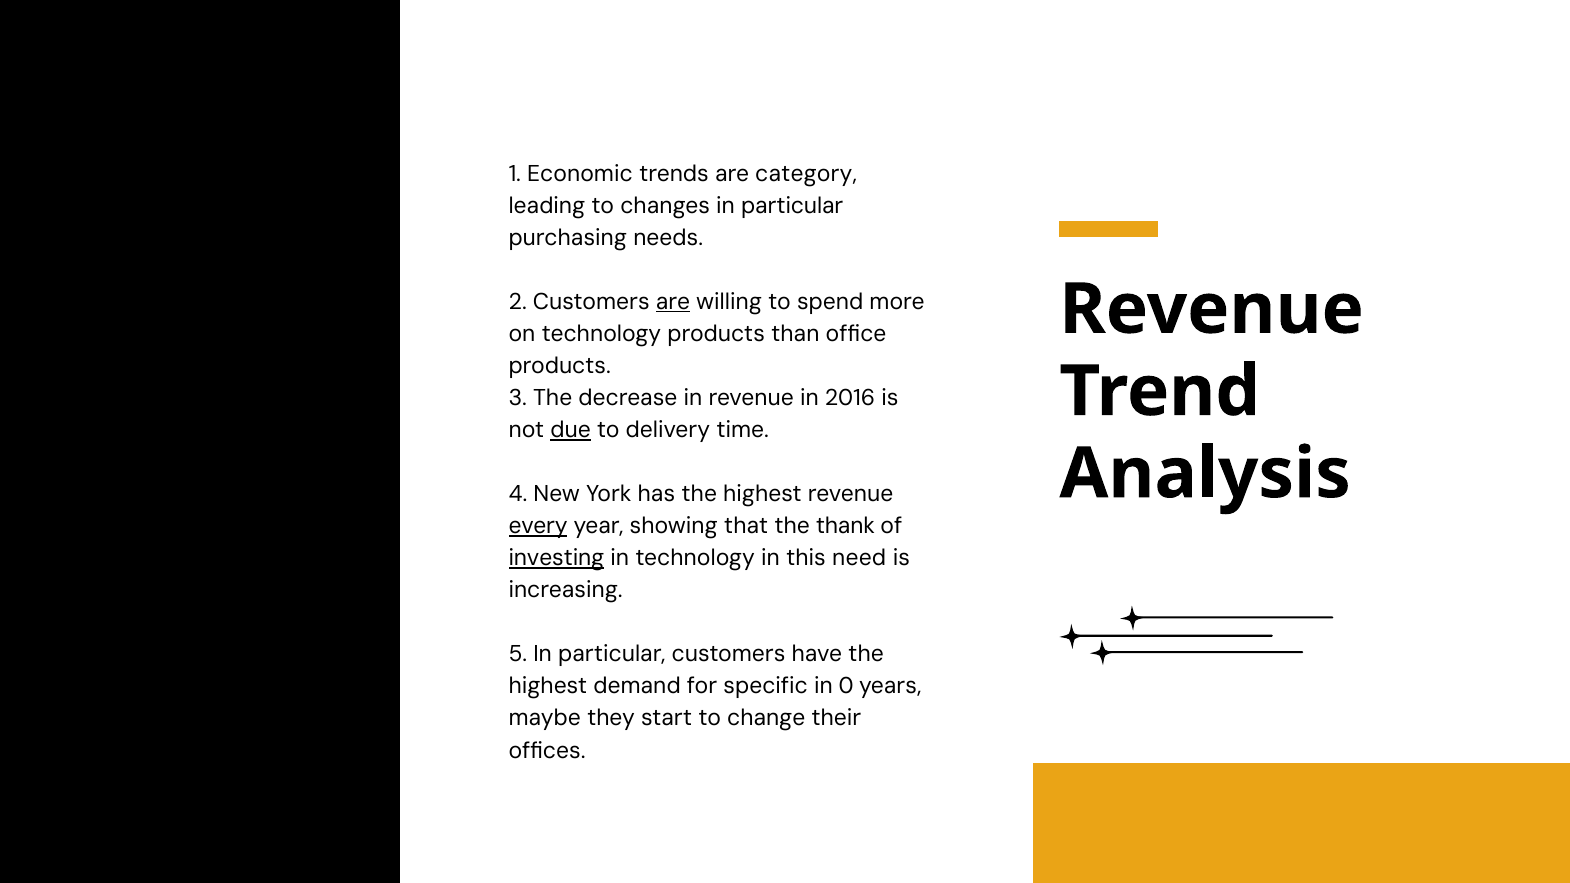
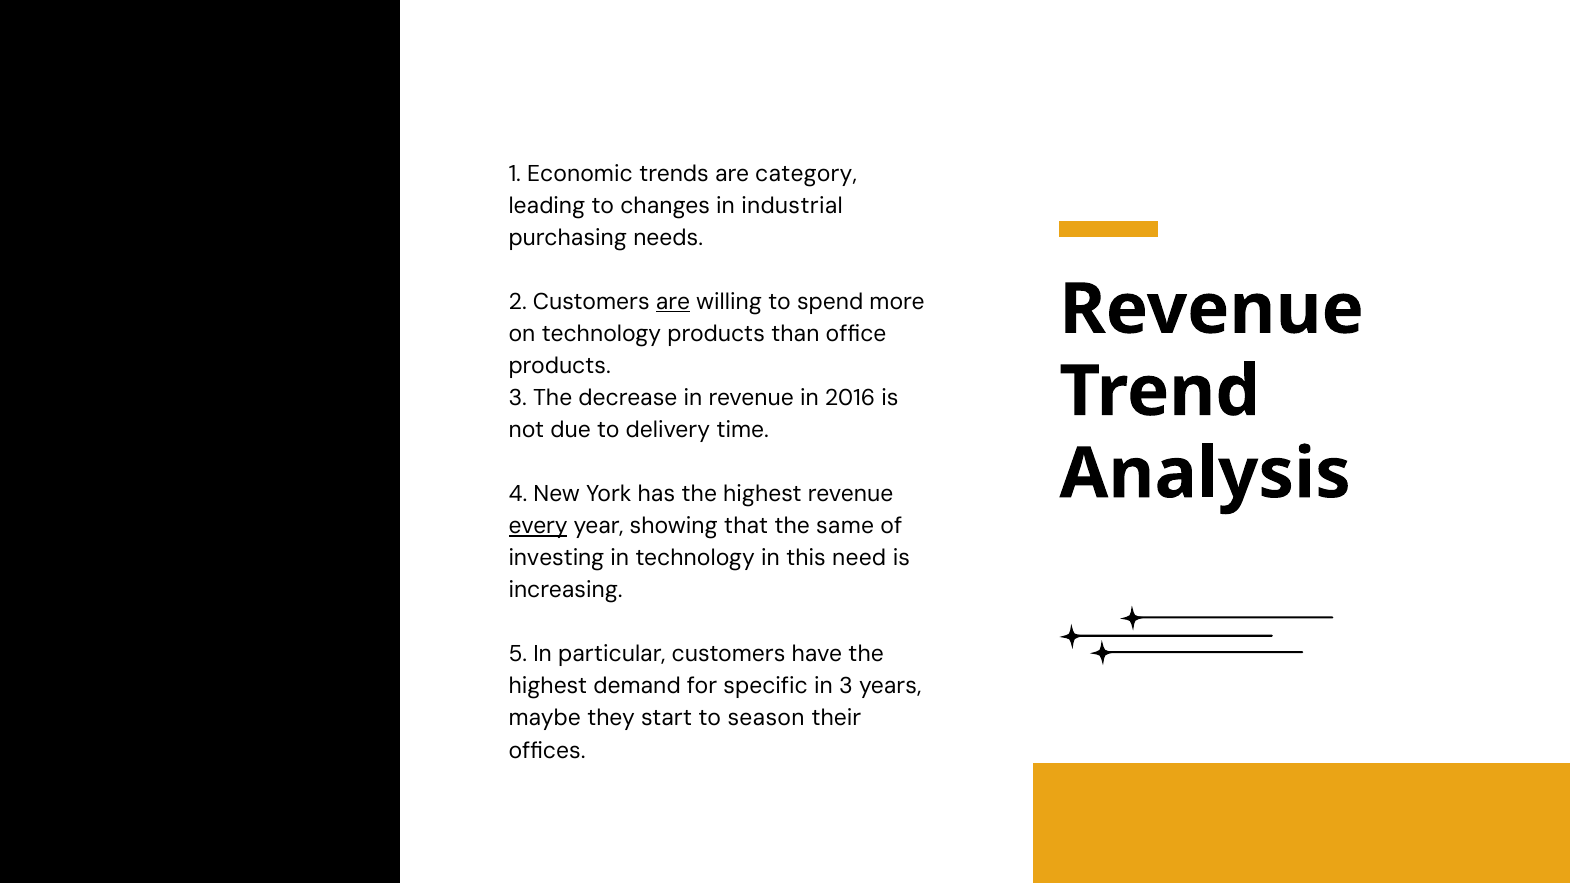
changes in particular: particular -> industrial
due underline: present -> none
thank: thank -> same
investing underline: present -> none
in 0: 0 -> 3
change: change -> season
